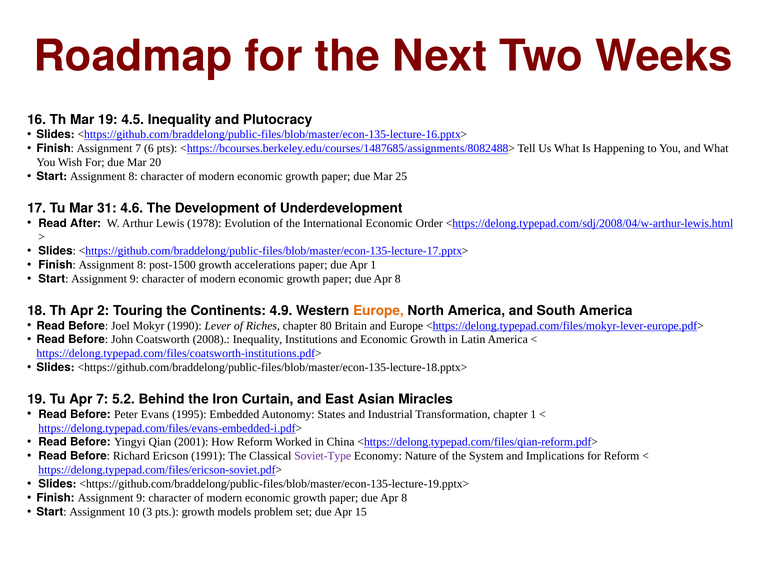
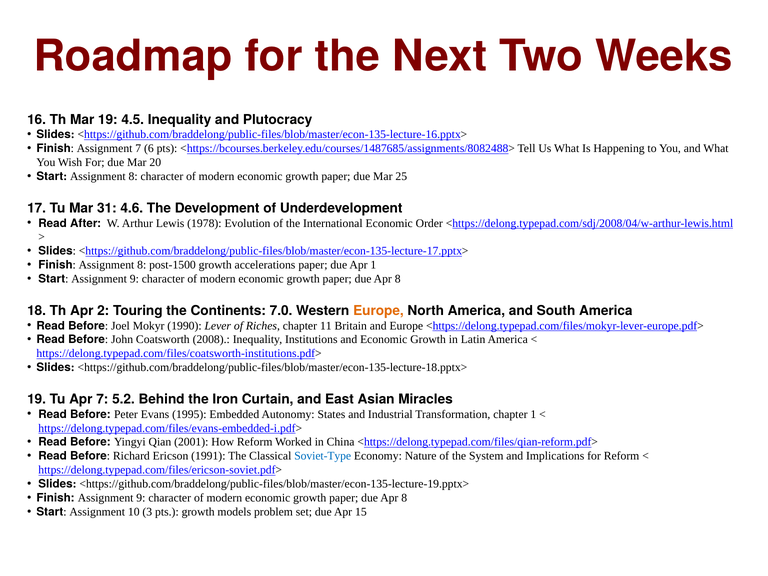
4.9: 4.9 -> 7.0
80: 80 -> 11
Soviet-Type colour: purple -> blue
